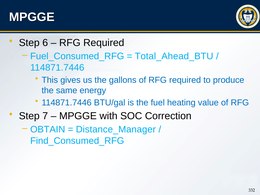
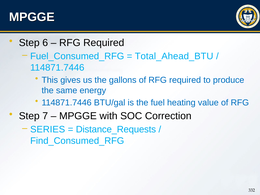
OBTAIN: OBTAIN -> SERIES
Distance_Manager: Distance_Manager -> Distance_Requests
